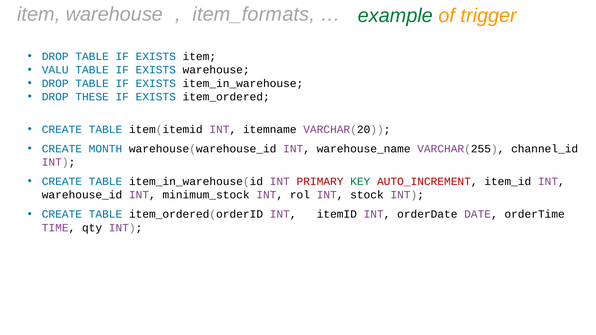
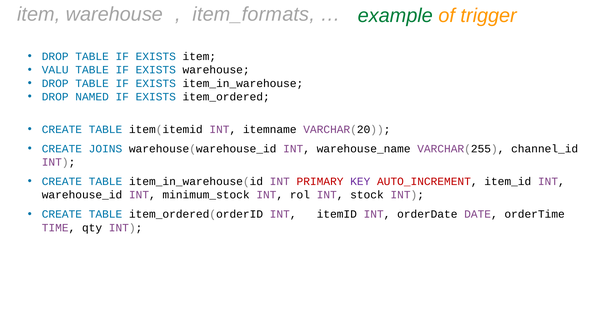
THESE: THESE -> NAMED
MONTH: MONTH -> JOINS
KEY colour: green -> purple
